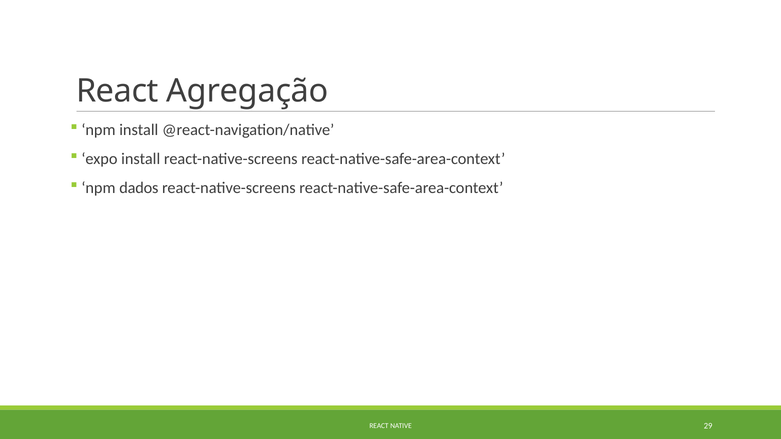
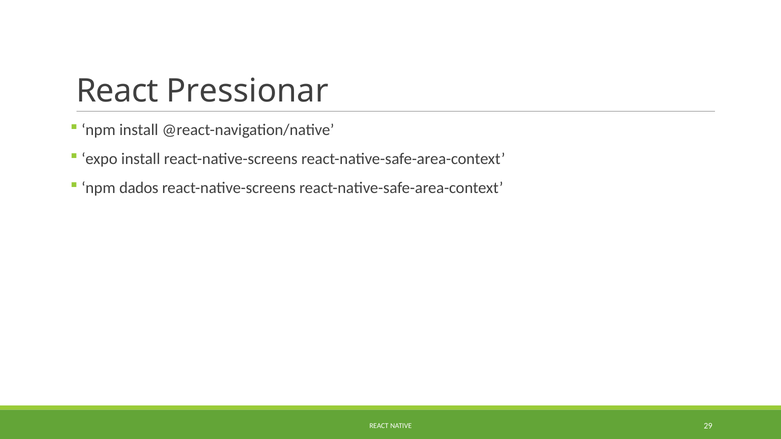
Agregação: Agregação -> Pressionar
